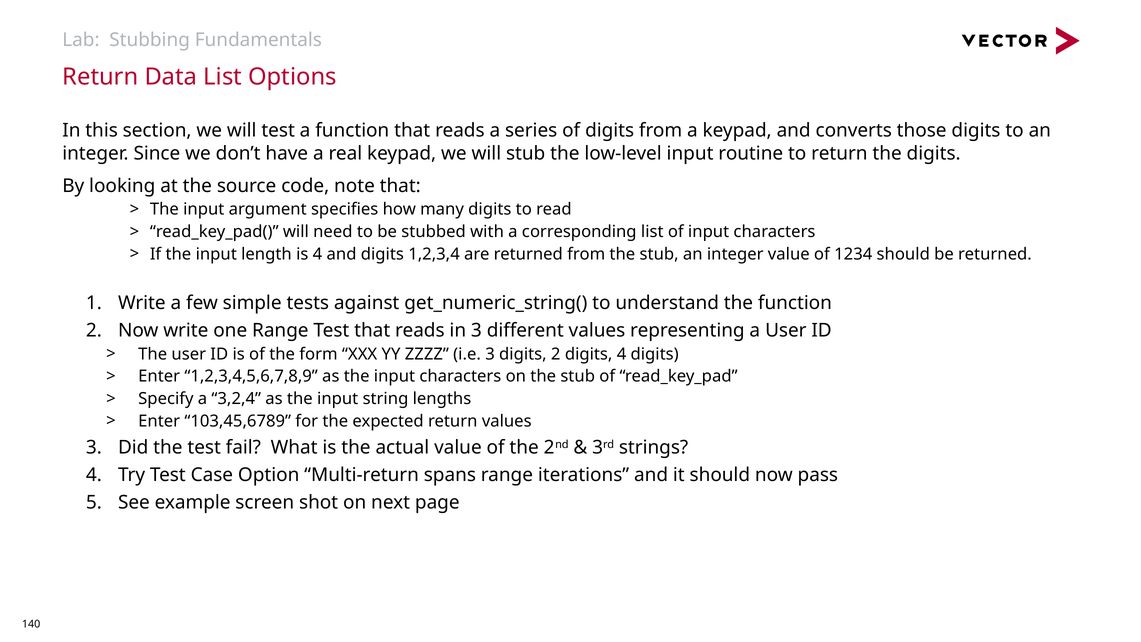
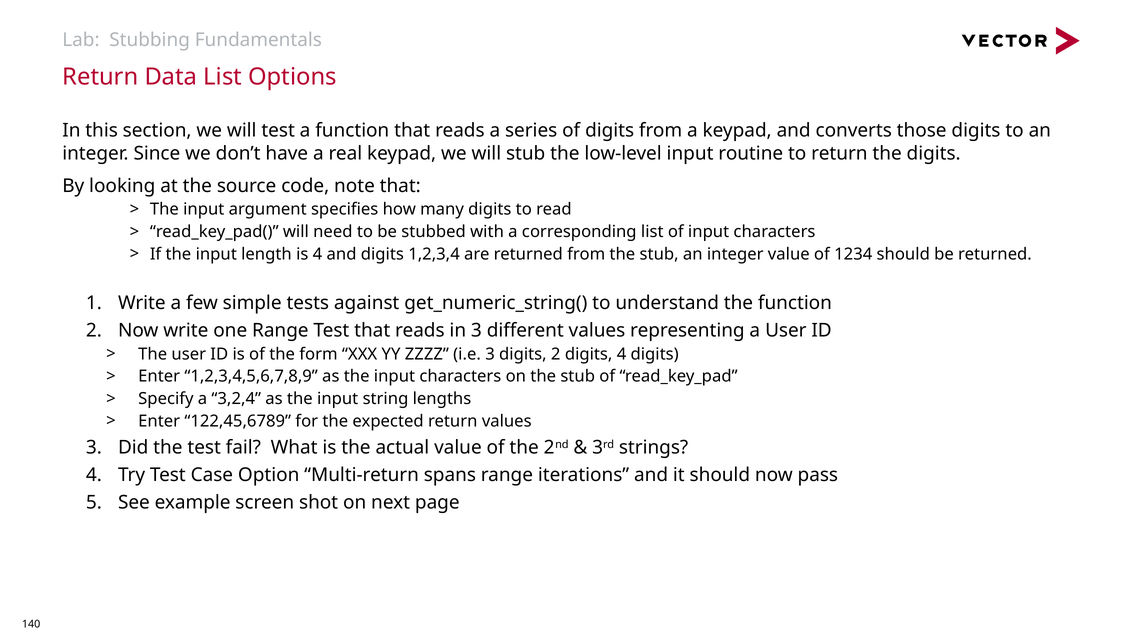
103,45,6789: 103,45,6789 -> 122,45,6789
